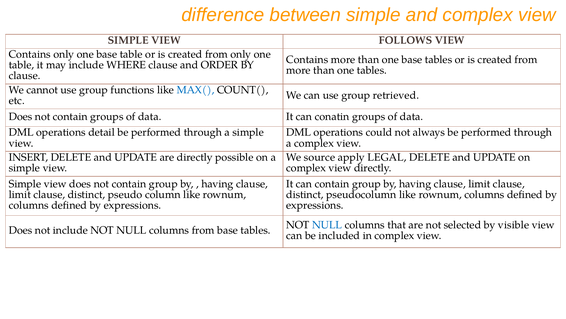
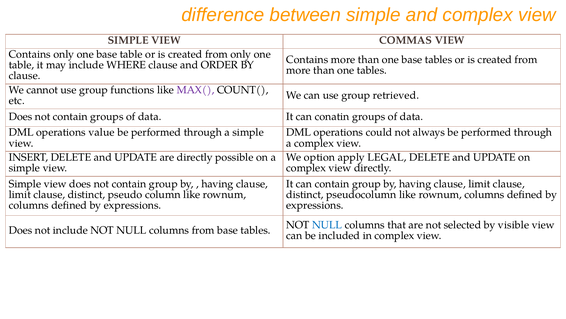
FOLLOWS: FOLLOWS -> COMMAS
MAX( colour: blue -> purple
detail: detail -> value
source: source -> option
